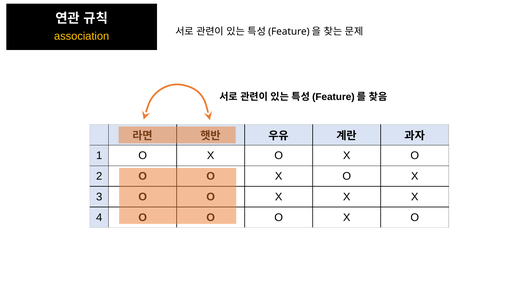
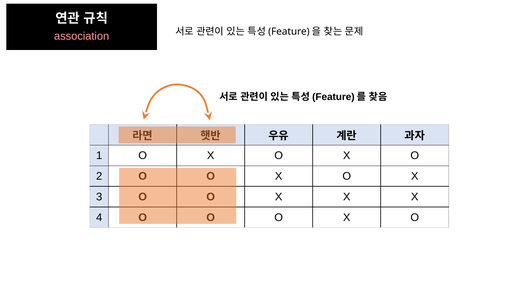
association colour: yellow -> pink
